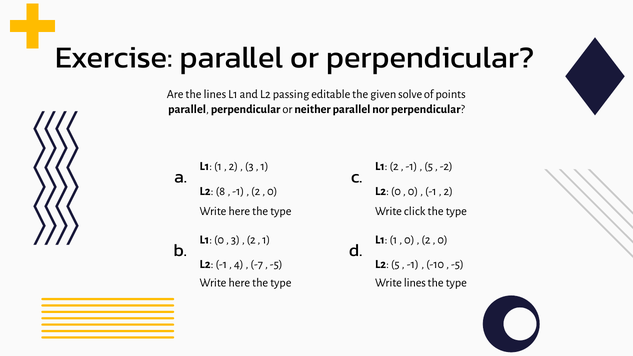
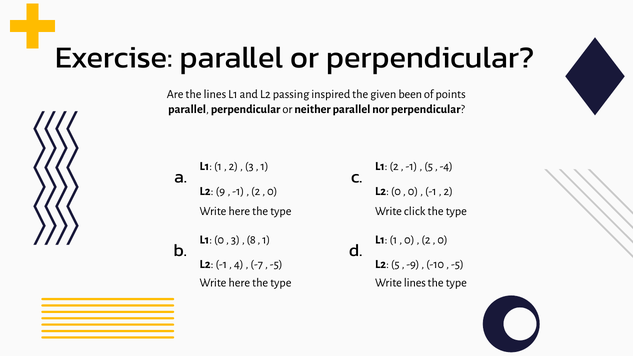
editable: editable -> inspired
solve: solve -> been
-2: -2 -> -4
8: 8 -> 9
2 at (251, 240): 2 -> 8
-1 at (413, 264): -1 -> -9
